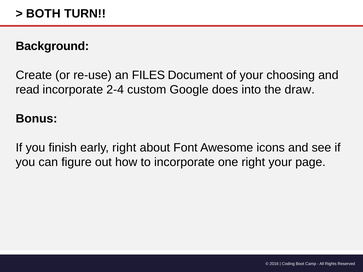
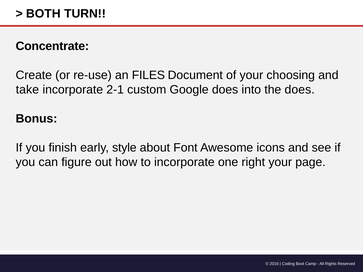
Background: Background -> Concentrate
read: read -> take
2-4: 2-4 -> 2-1
the draw: draw -> does
early right: right -> style
